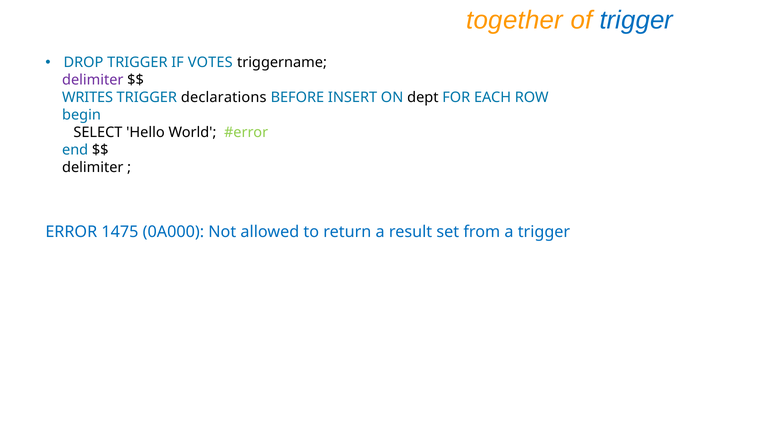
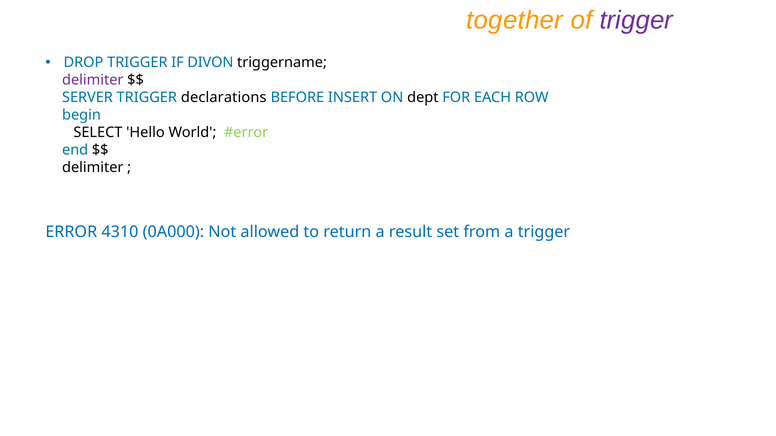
trigger at (636, 20) colour: blue -> purple
VOTES: VOTES -> DIVON
WRITES: WRITES -> SERVER
1475: 1475 -> 4310
